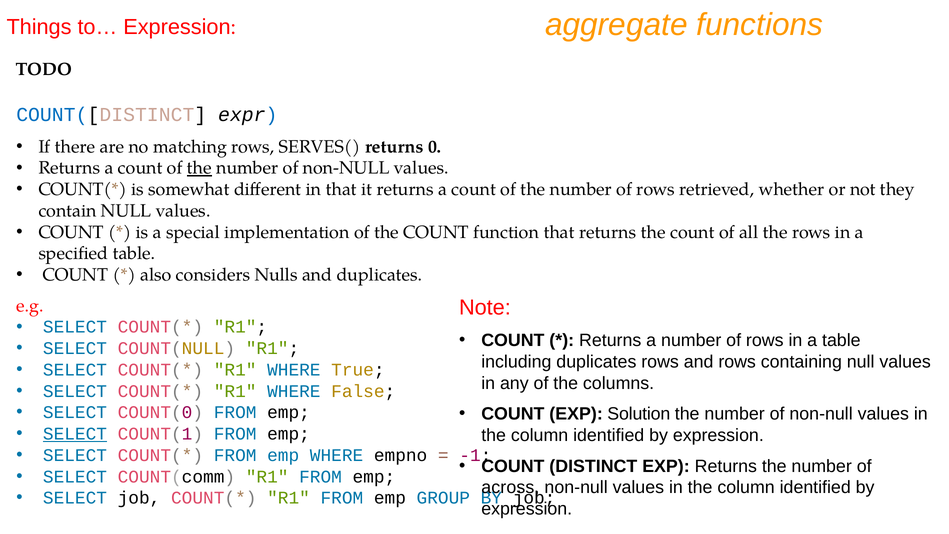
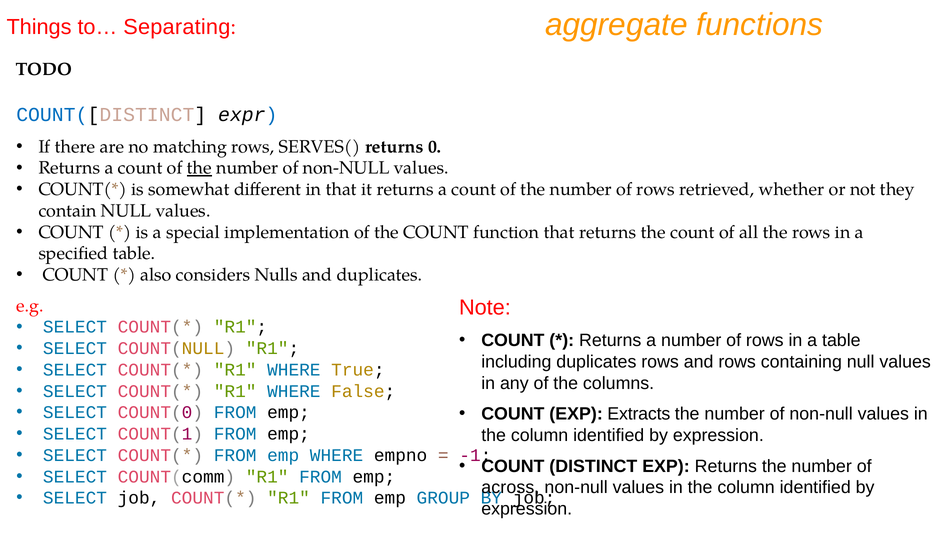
to… Expression: Expression -> Separating
Solution: Solution -> Extracts
SELECT at (75, 434) underline: present -> none
